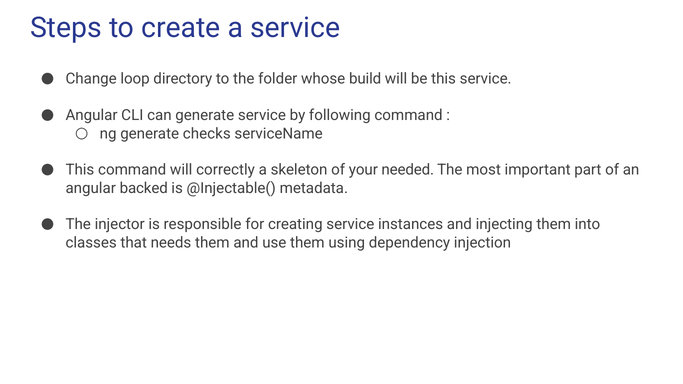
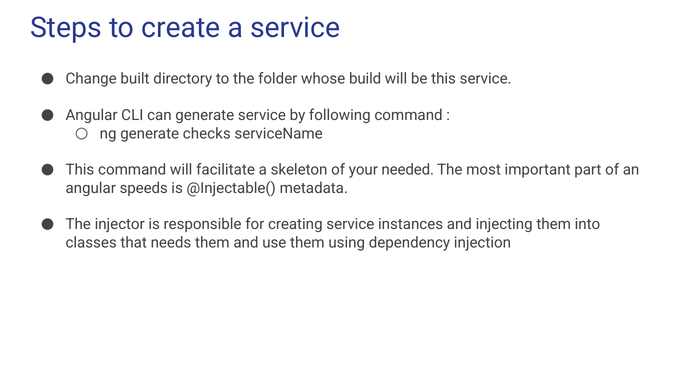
loop: loop -> built
correctly: correctly -> facilitate
backed: backed -> speeds
